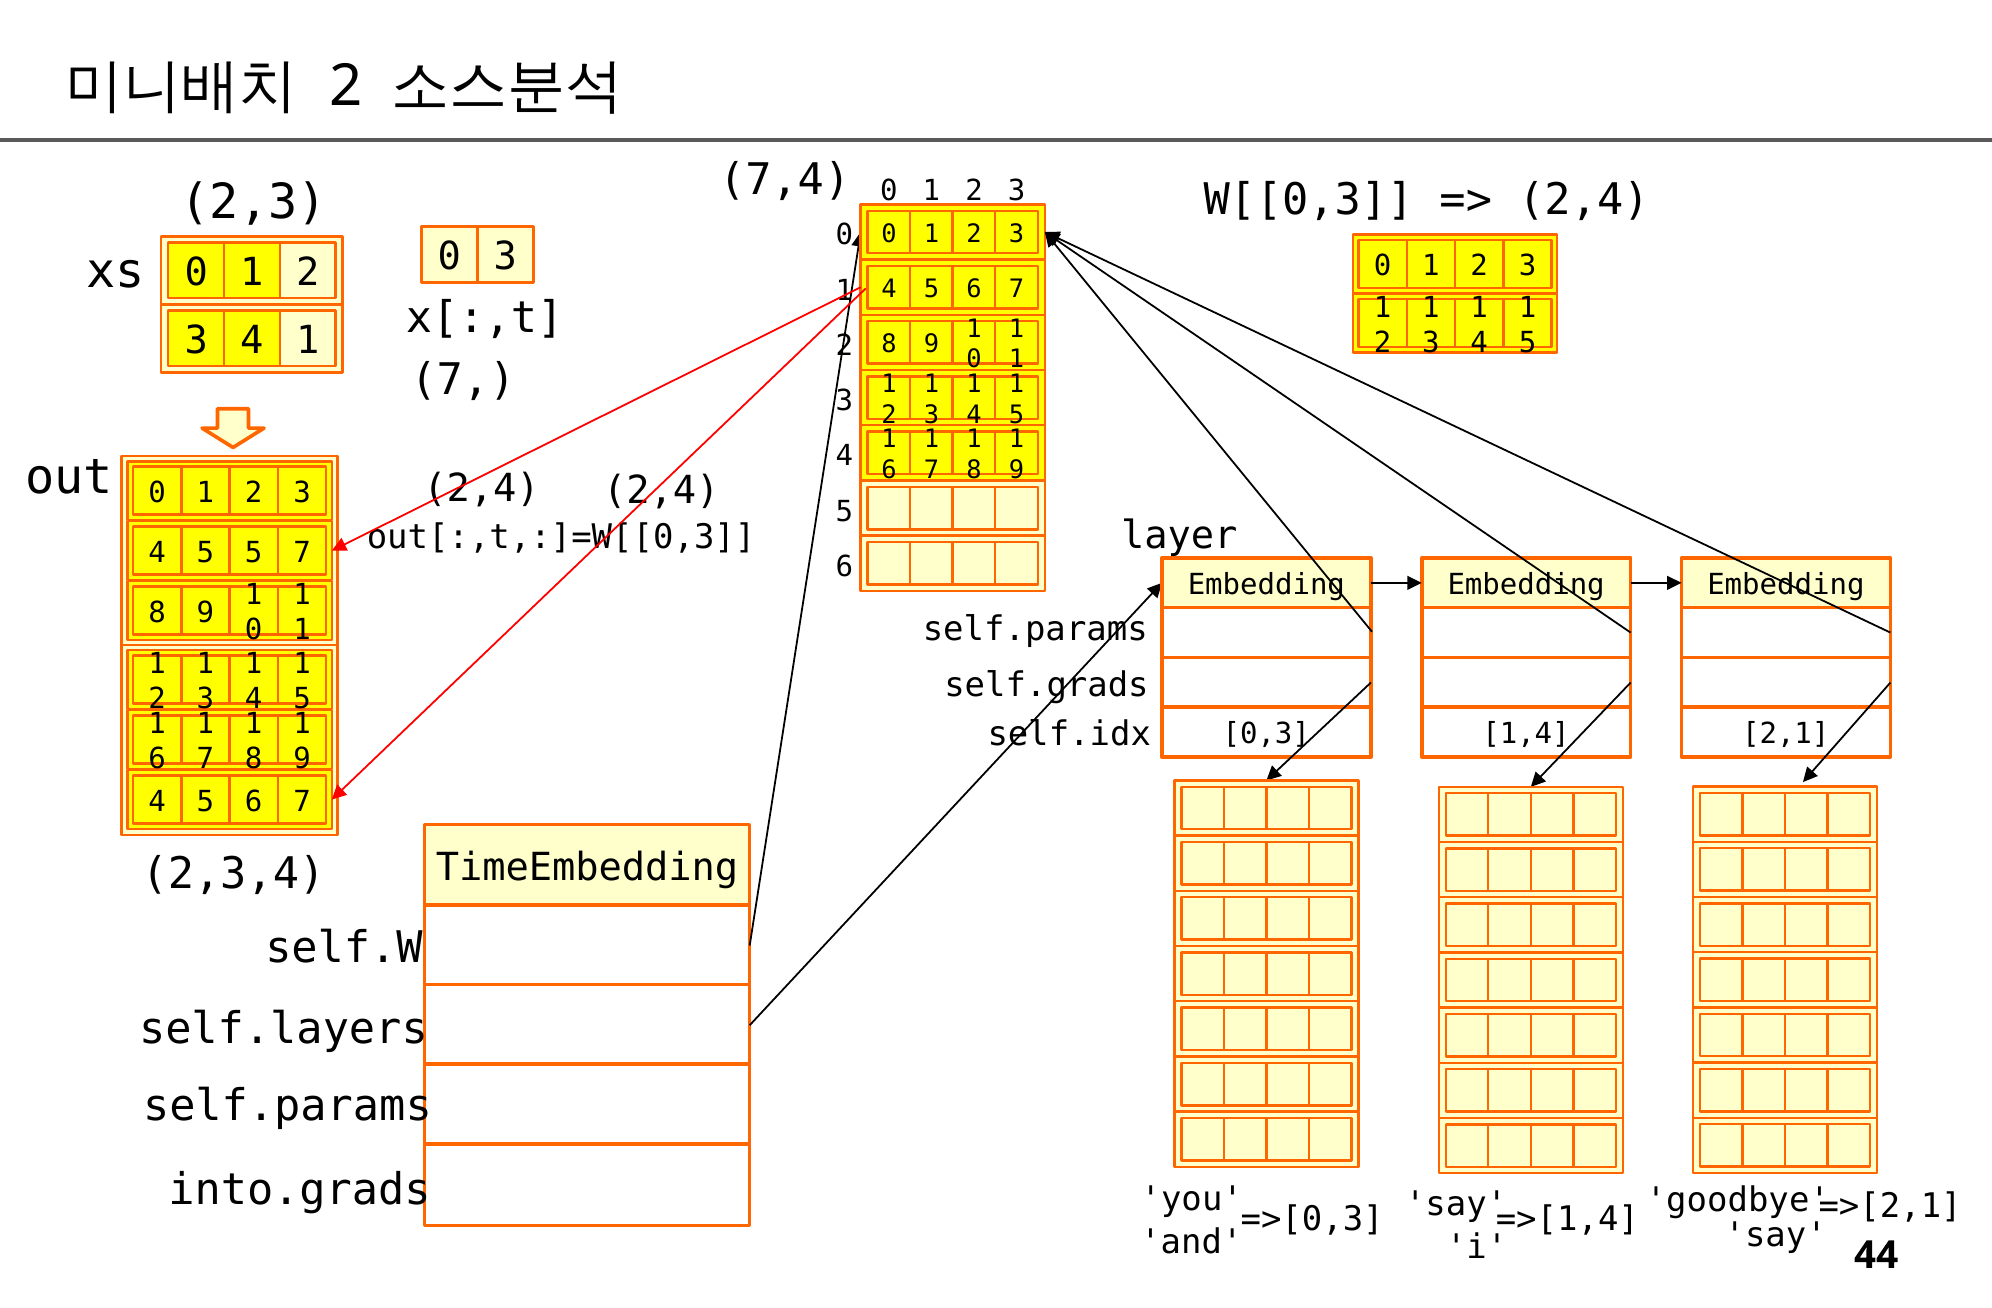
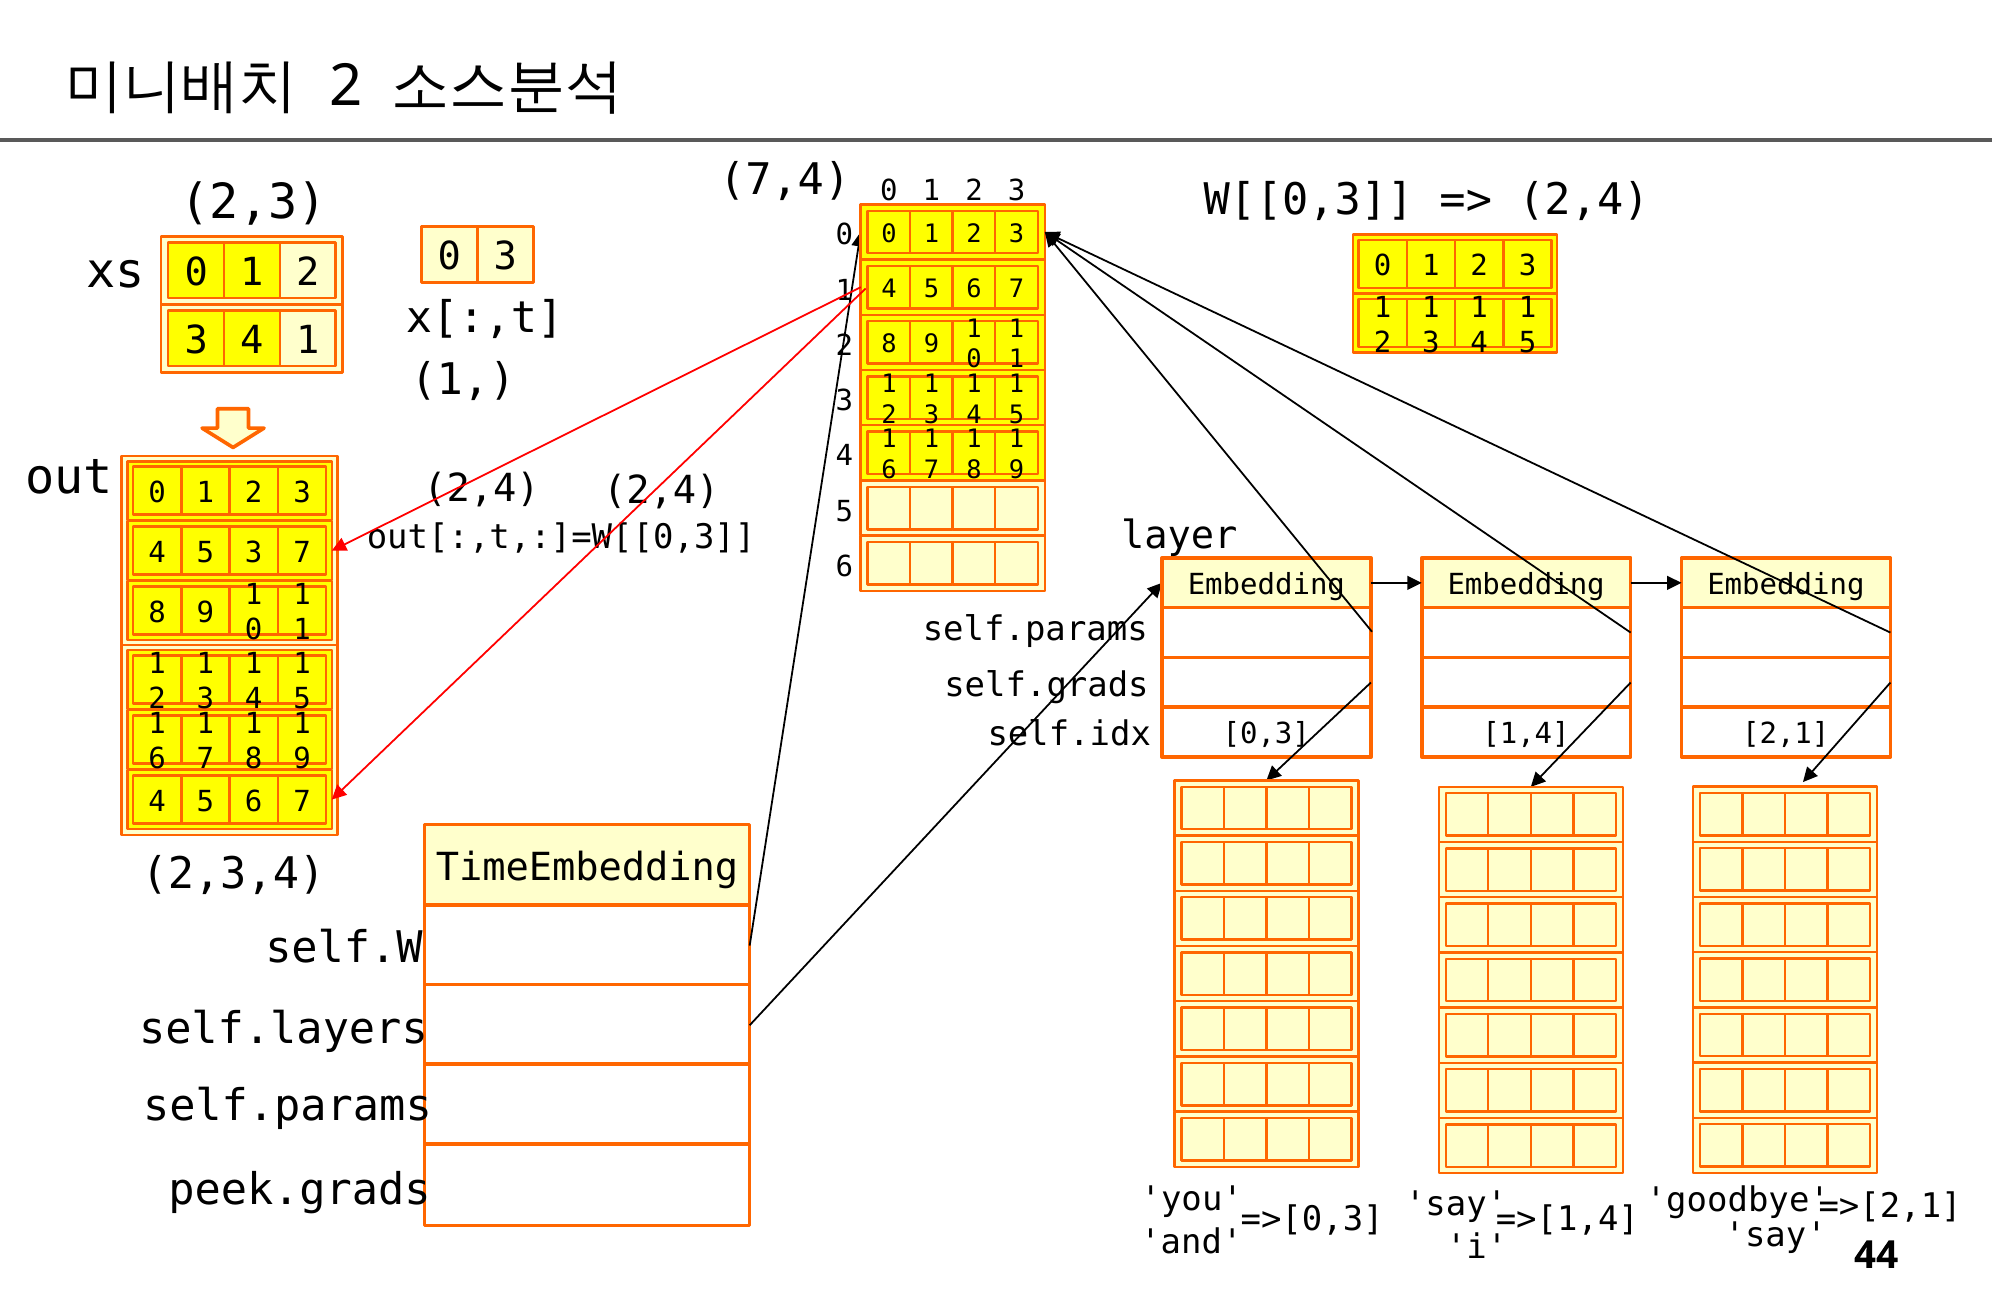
7 at (463, 380): 7 -> 1
5 5: 5 -> 3
into.grads: into.grads -> peek.grads
